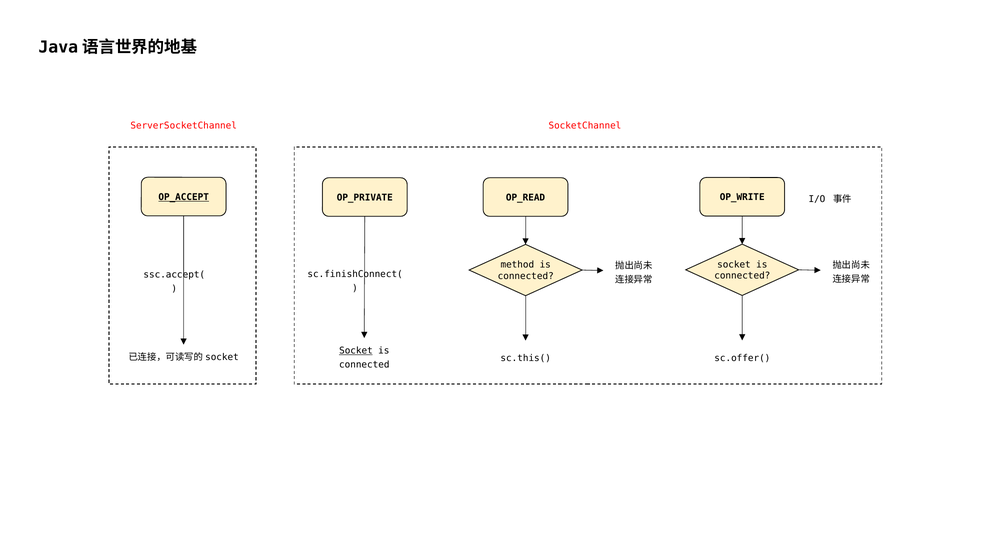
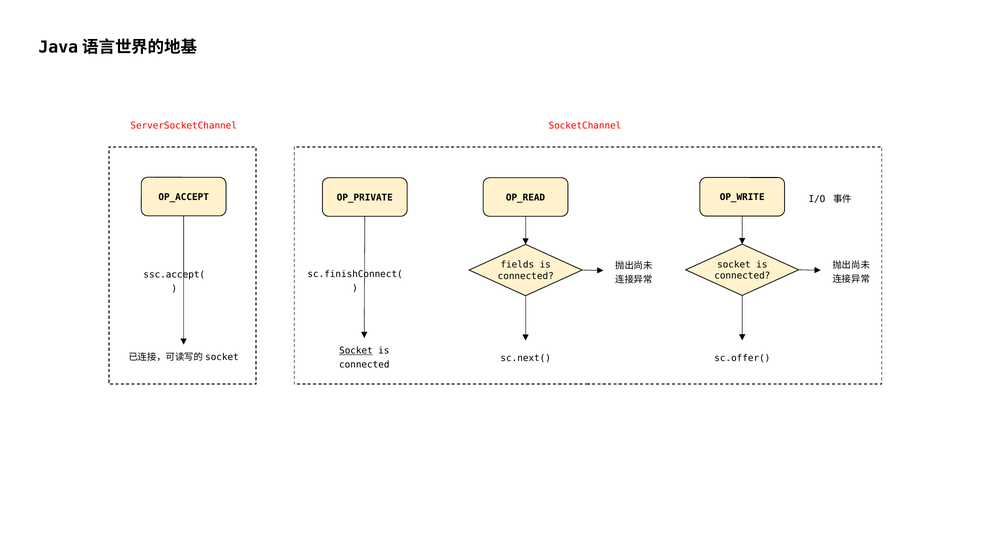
OP_ACCEPT underline: present -> none
method: method -> fields
sc.this(: sc.this( -> sc.next(
